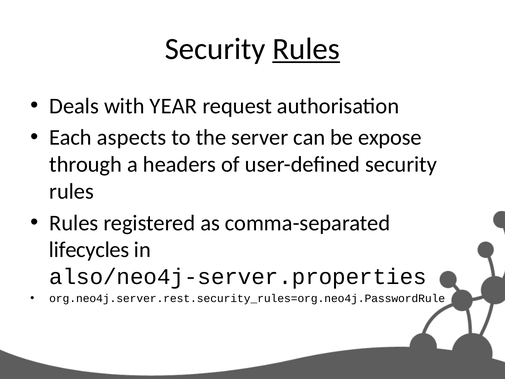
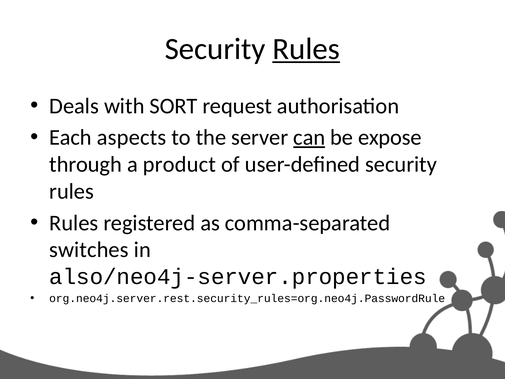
YEAR: YEAR -> SORT
can underline: none -> present
headers: headers -> product
lifecycles: lifecycles -> switches
